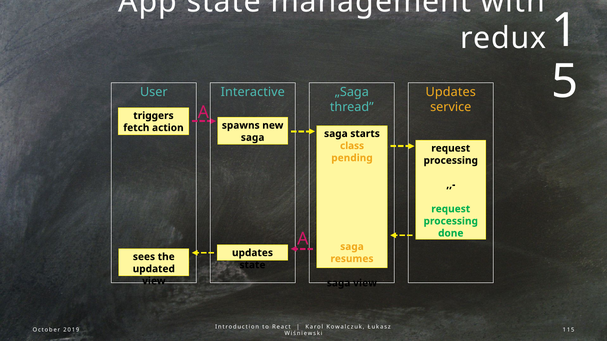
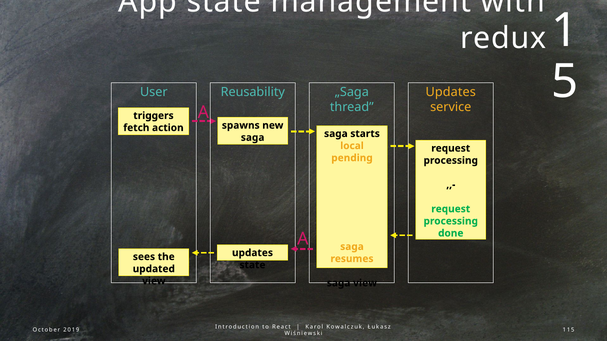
Interactive: Interactive -> Reusability
class: class -> local
